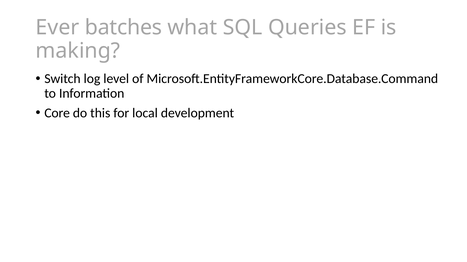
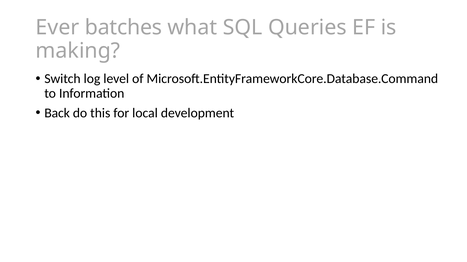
Core: Core -> Back
